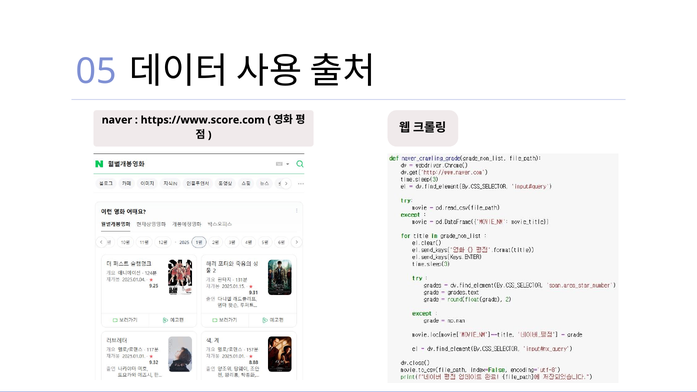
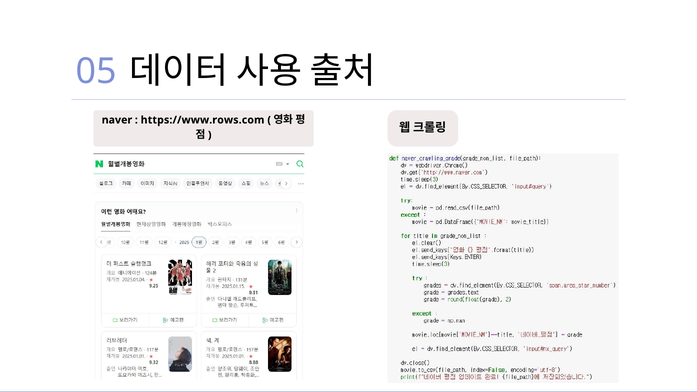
https://www.score.com: https://www.score.com -> https://www.rows.com
